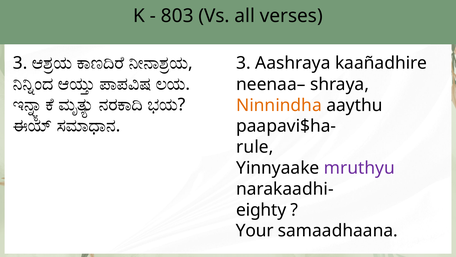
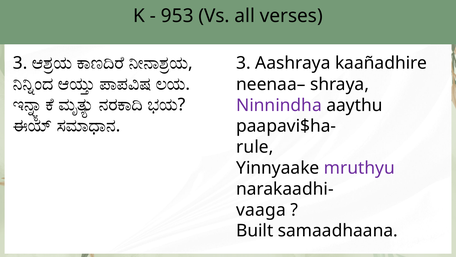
803: 803 -> 953
Ninnindha colour: orange -> purple
eighty: eighty -> vaaga
Your: Your -> Built
